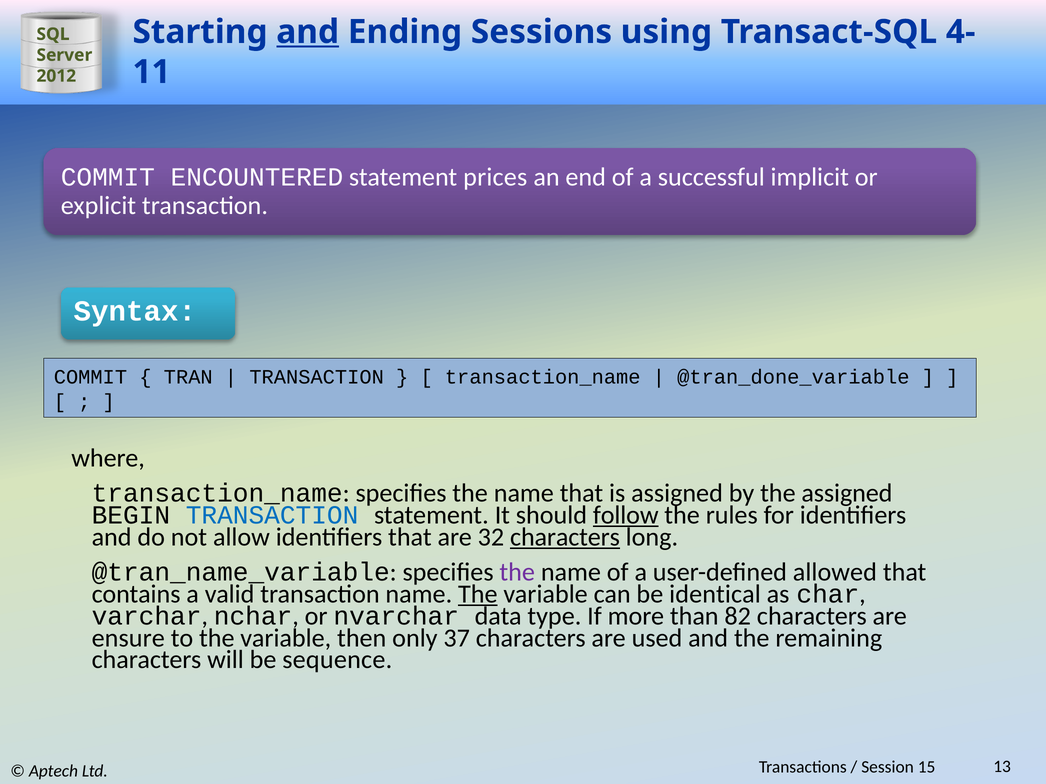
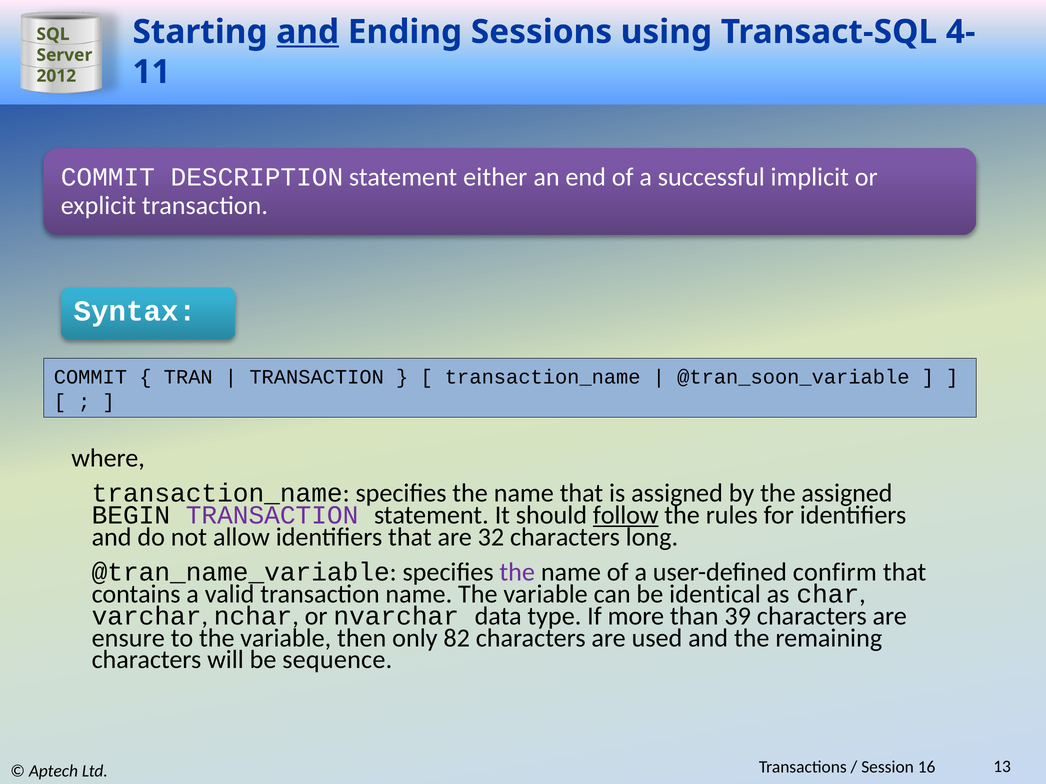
ENCOUNTERED: ENCOUNTERED -> DESCRIPTION
prices: prices -> either
@tran_done_variable: @tran_done_variable -> @tran_soon_variable
TRANSACTION at (272, 515) colour: blue -> purple
characters at (565, 537) underline: present -> none
allowed: allowed -> confirm
The at (478, 594) underline: present -> none
82: 82 -> 39
37: 37 -> 82
15: 15 -> 16
